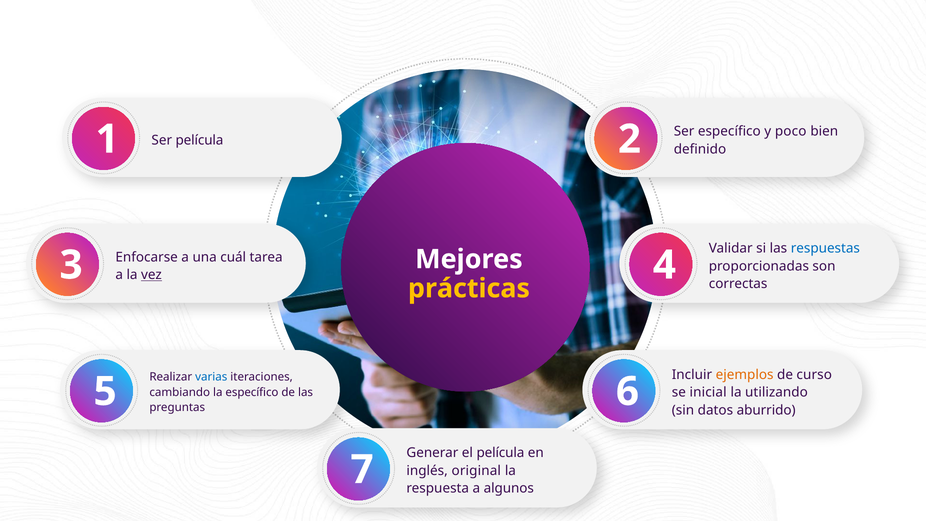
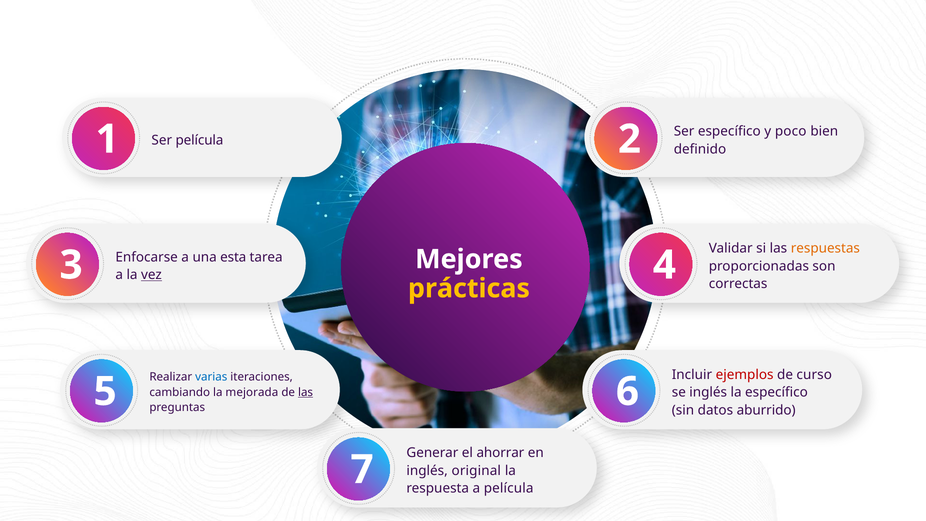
respuestas colour: blue -> orange
cuál: cuál -> esta
ejemplos colour: orange -> red
inicial at (708, 392): inicial -> inglés
la utilizando: utilizando -> específico
la específico: específico -> mejorada
las at (306, 392) underline: none -> present
el película: película -> ahorrar
a algunos: algunos -> película
